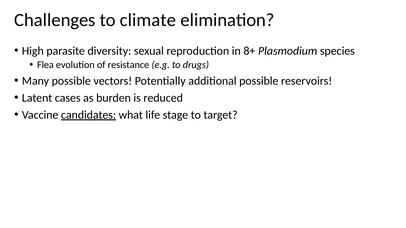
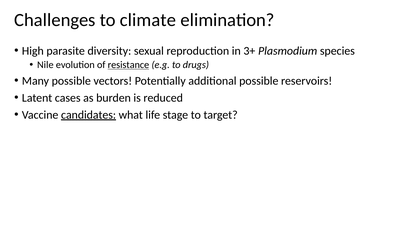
8+: 8+ -> 3+
Flea: Flea -> Nile
resistance underline: none -> present
